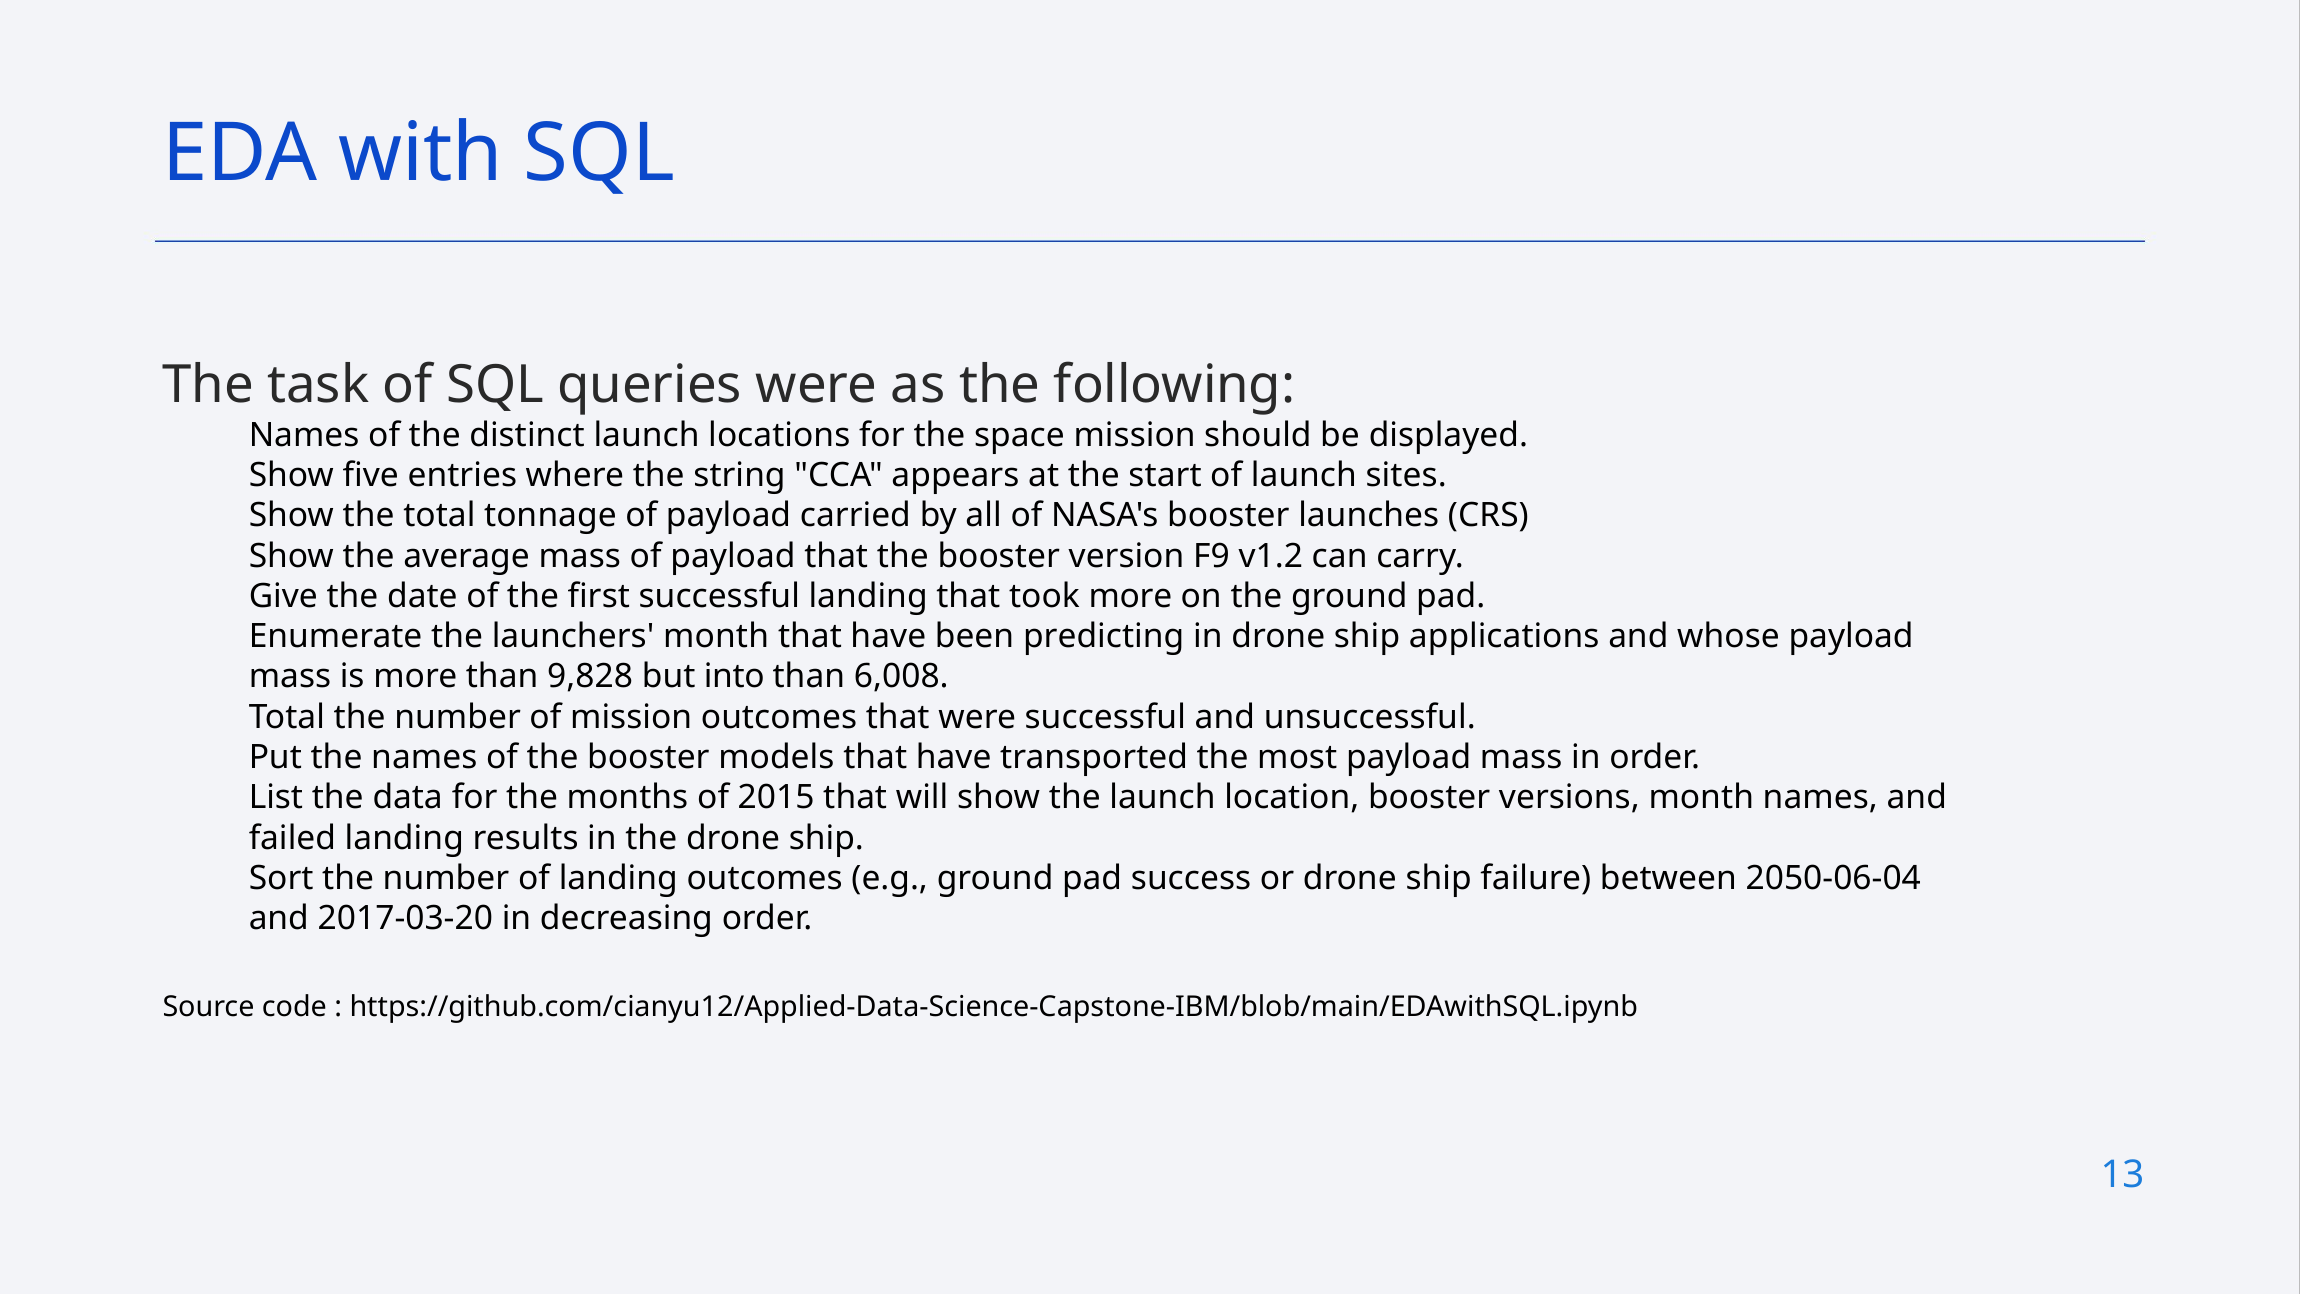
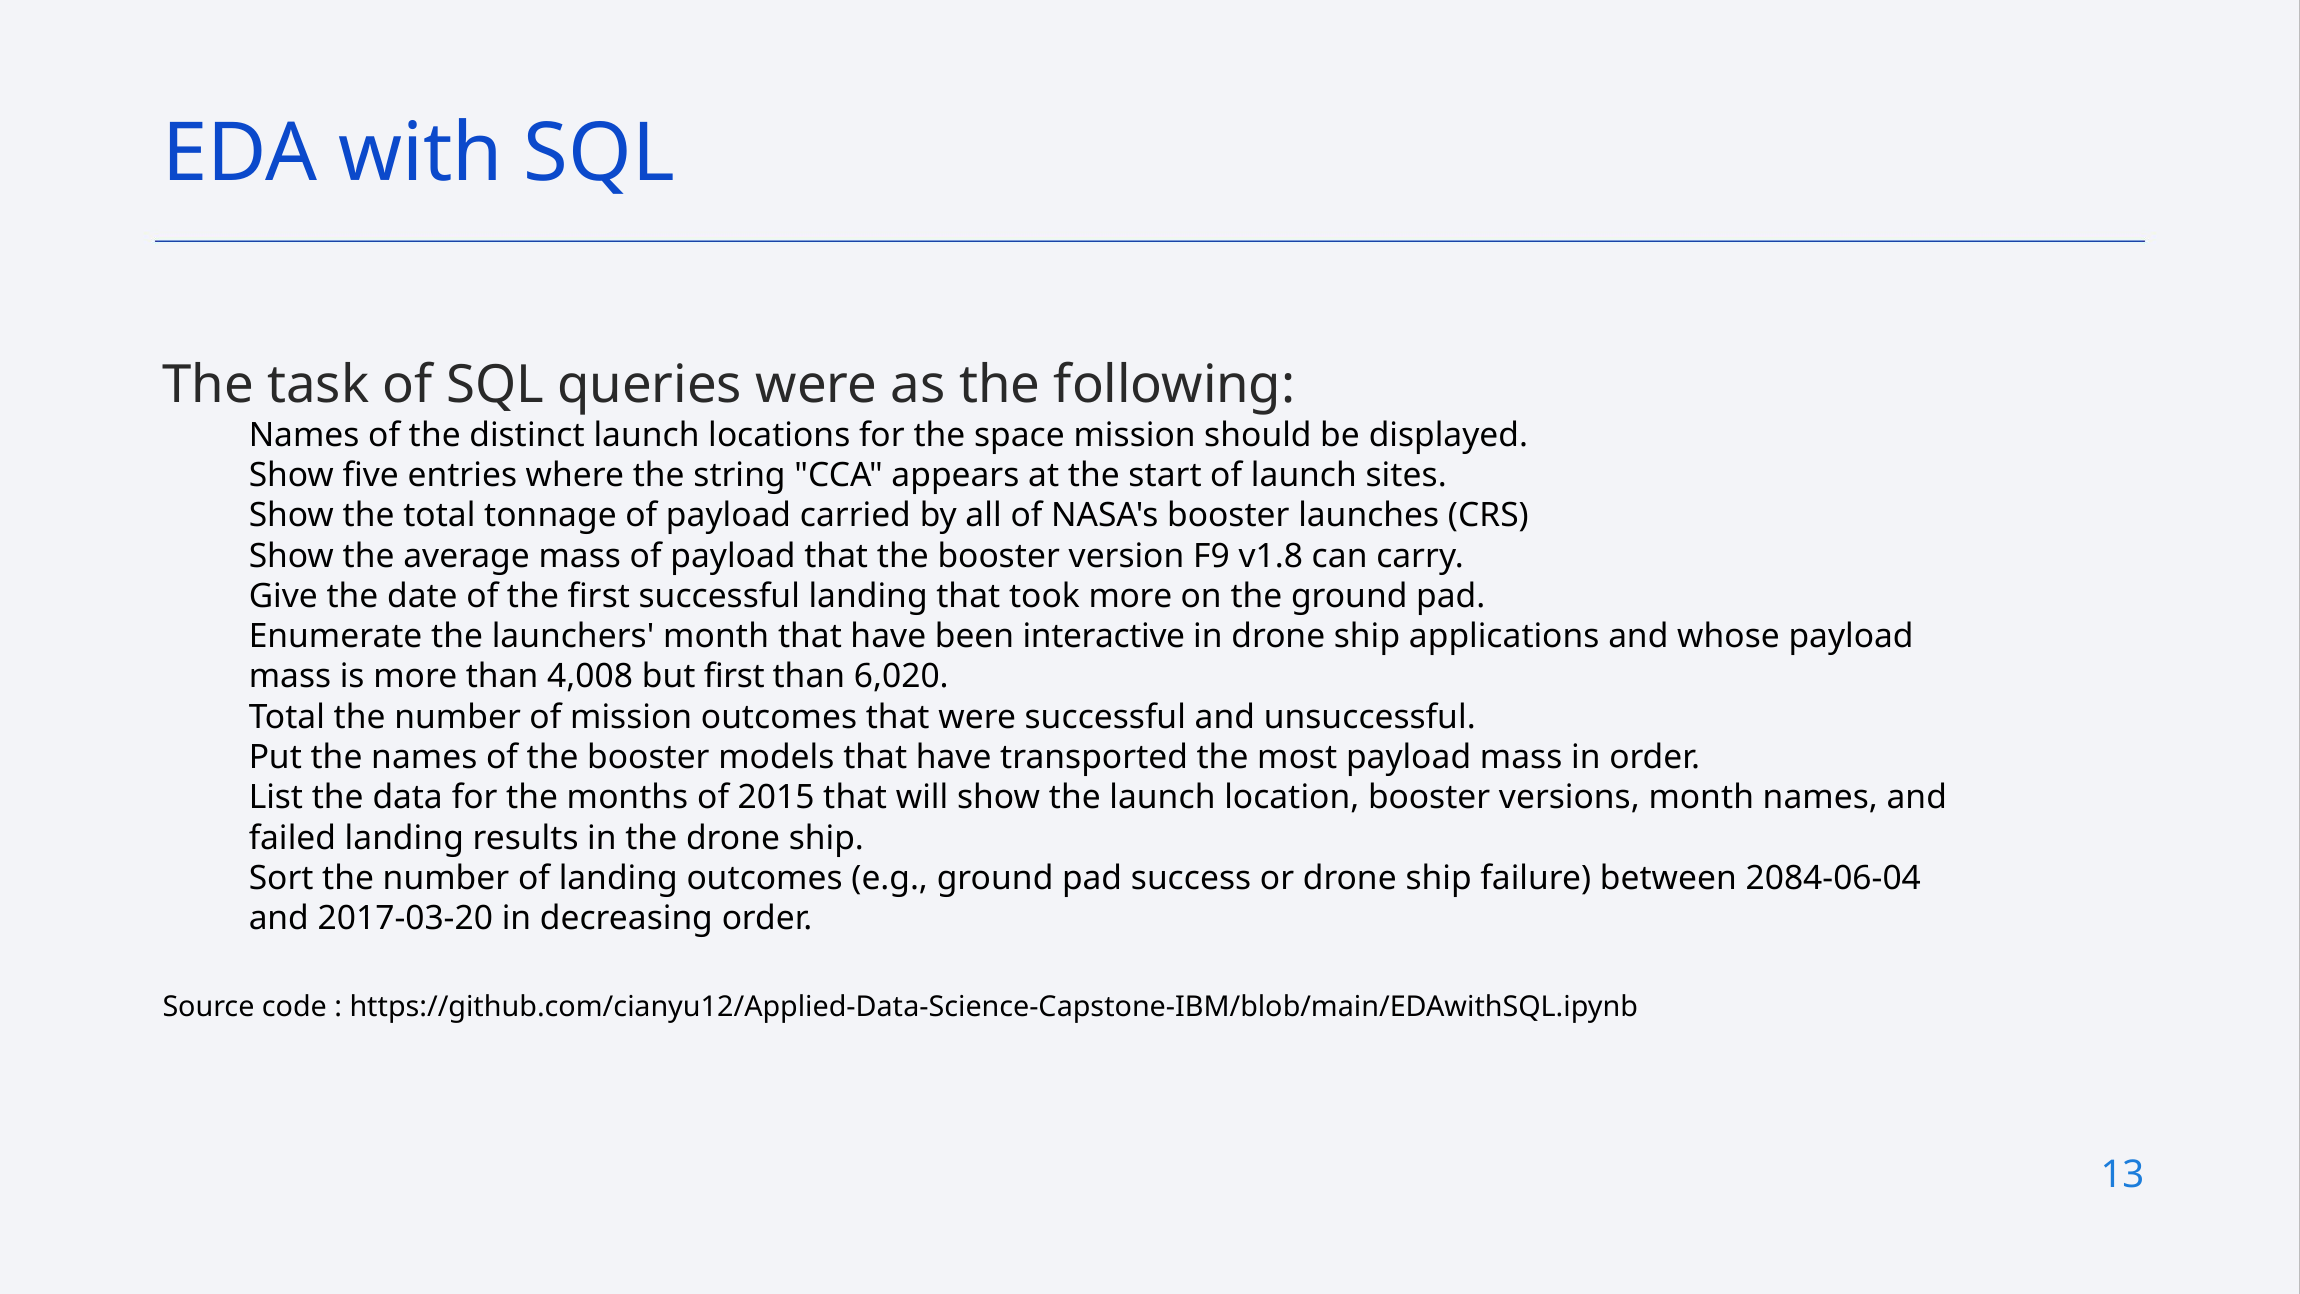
v1.2: v1.2 -> v1.8
predicting: predicting -> interactive
9,828: 9,828 -> 4,008
but into: into -> first
6,008: 6,008 -> 6,020
2050-06-04: 2050-06-04 -> 2084-06-04
